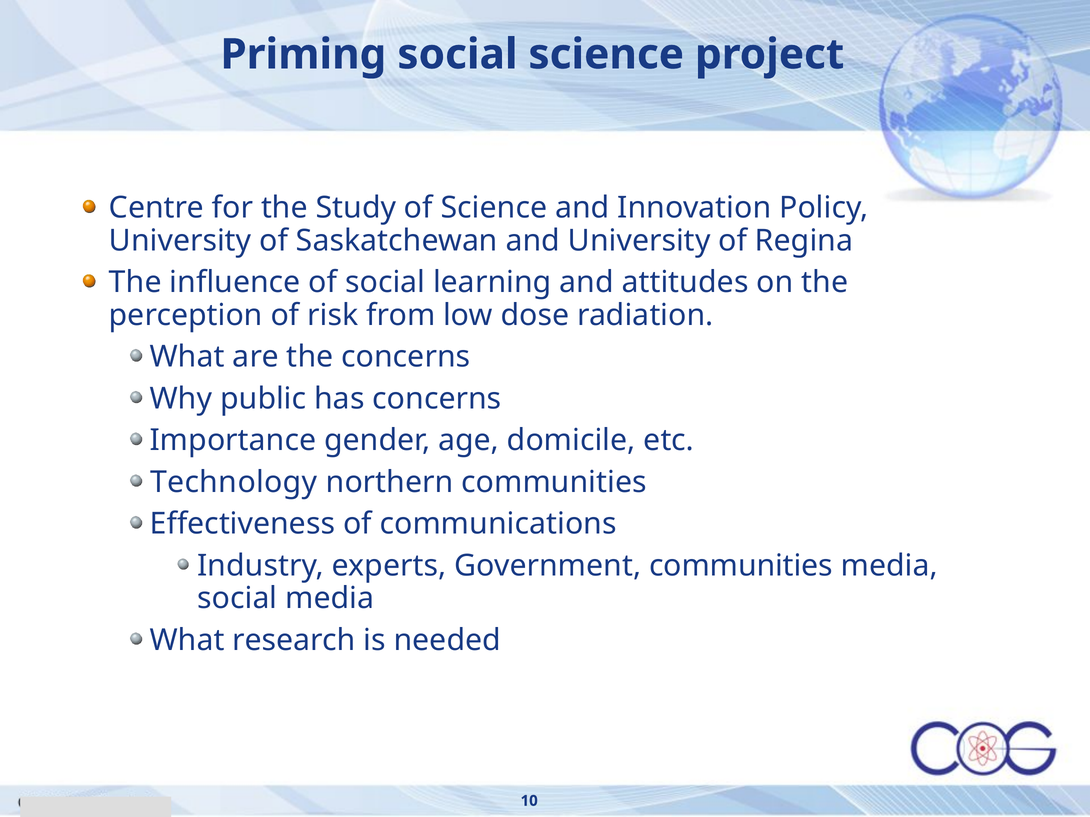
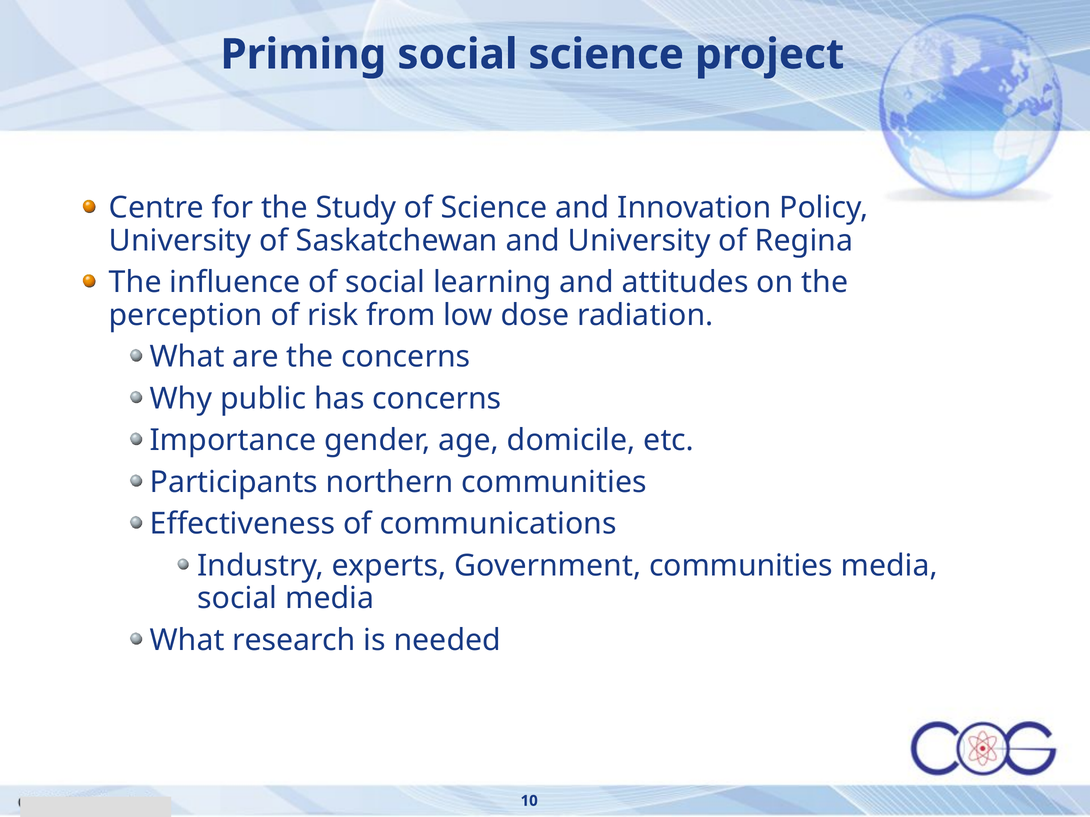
Technology: Technology -> Participants
